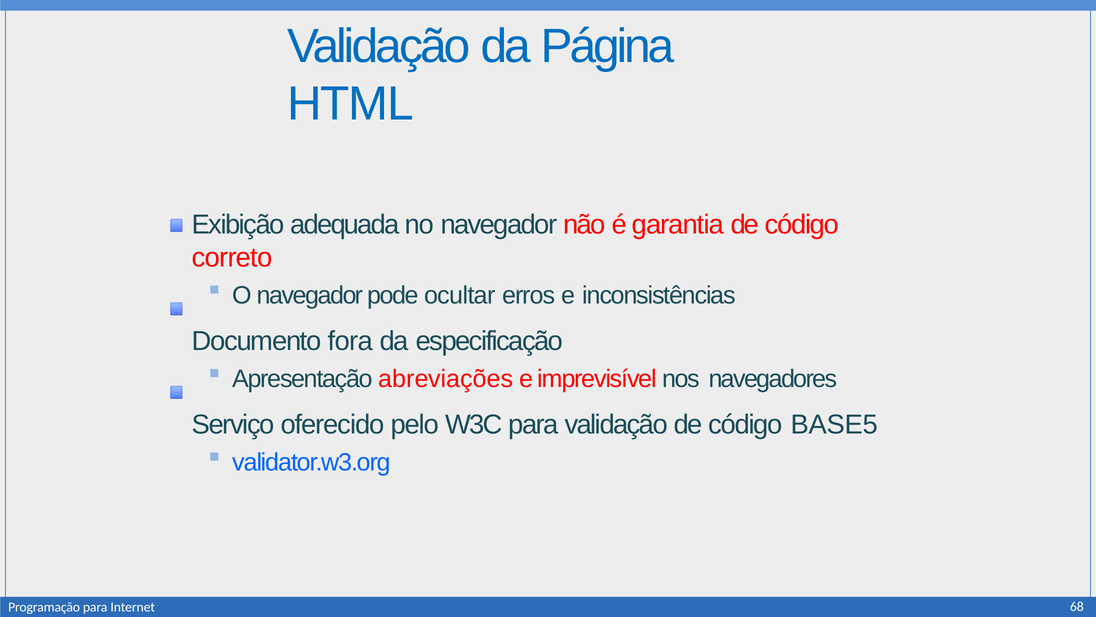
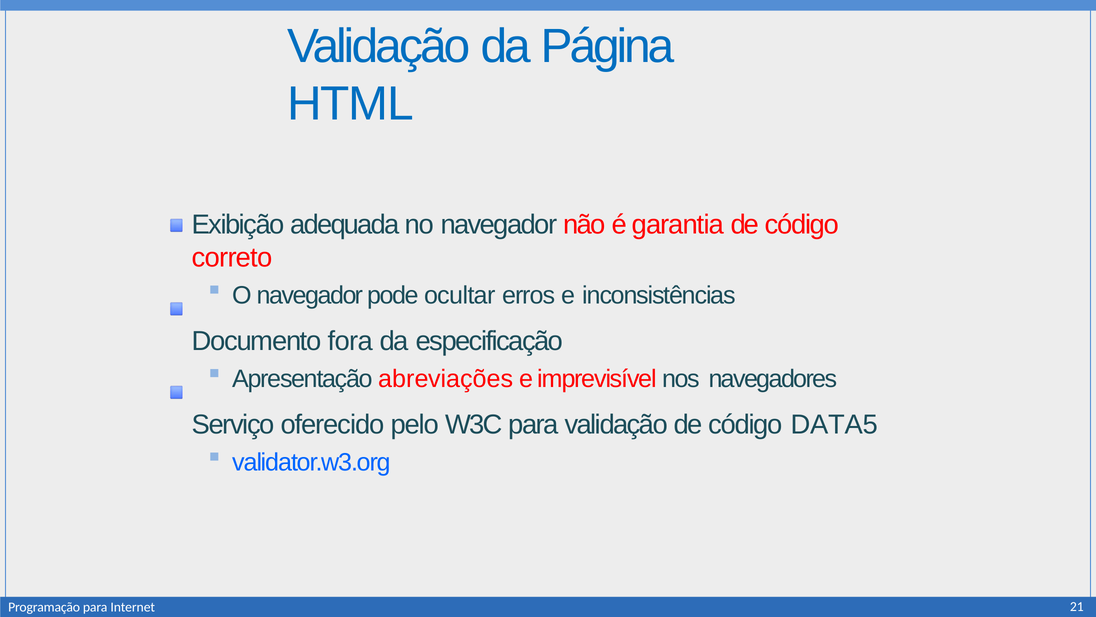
BASE5: BASE5 -> DATA5
68: 68 -> 21
